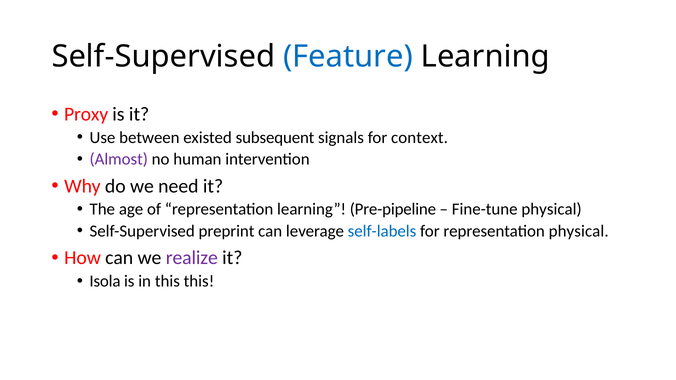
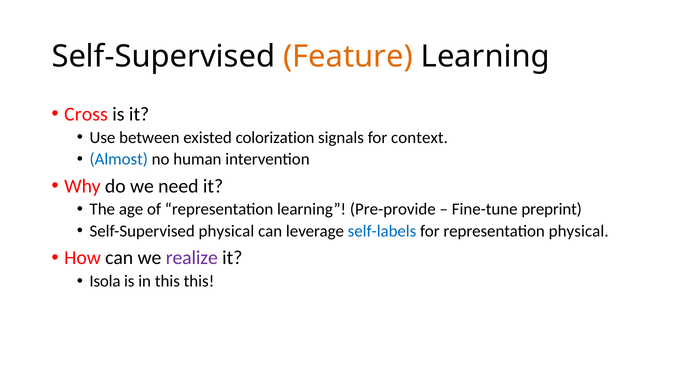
Feature colour: blue -> orange
Proxy: Proxy -> Cross
subsequent: subsequent -> colorization
Almost colour: purple -> blue
Pre-pipeline: Pre-pipeline -> Pre-provide
Fine-tune physical: physical -> preprint
Self-Supervised preprint: preprint -> physical
